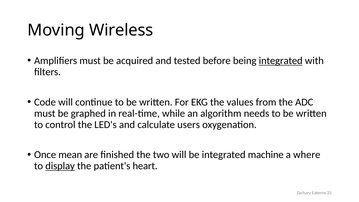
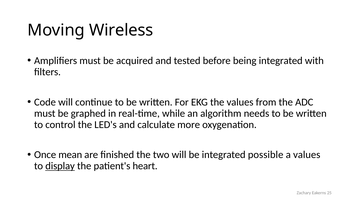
integrated at (281, 61) underline: present -> none
users: users -> more
machine: machine -> possible
a where: where -> values
